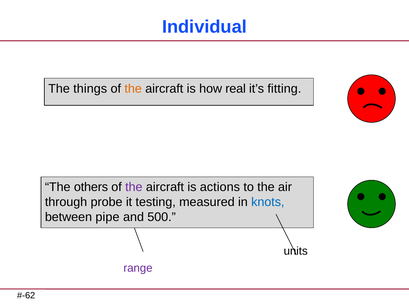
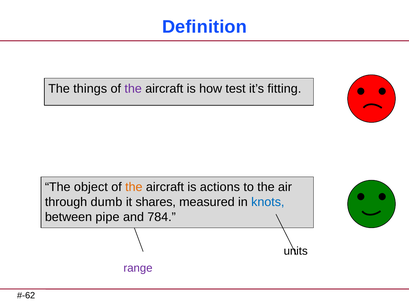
Individual: Individual -> Definition
the at (133, 89) colour: orange -> purple
real: real -> test
others: others -> object
the at (134, 188) colour: purple -> orange
probe: probe -> dumb
testing: testing -> shares
500: 500 -> 784
